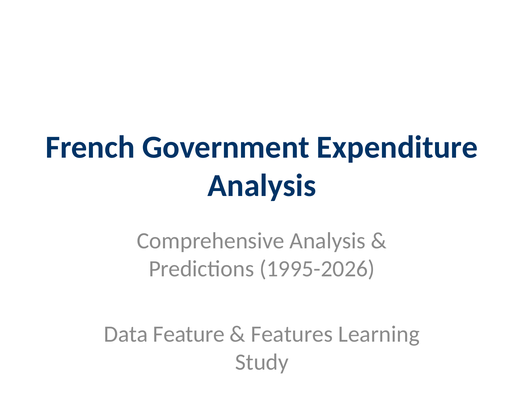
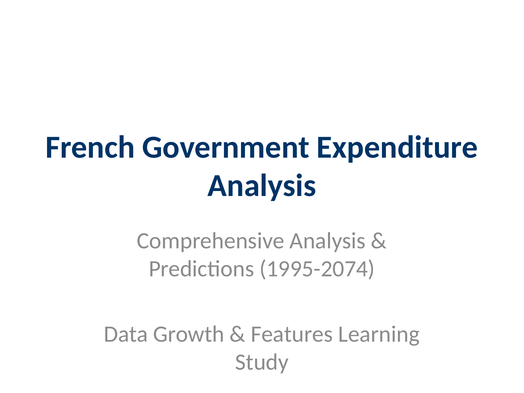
1995-2026: 1995-2026 -> 1995-2074
Feature: Feature -> Growth
